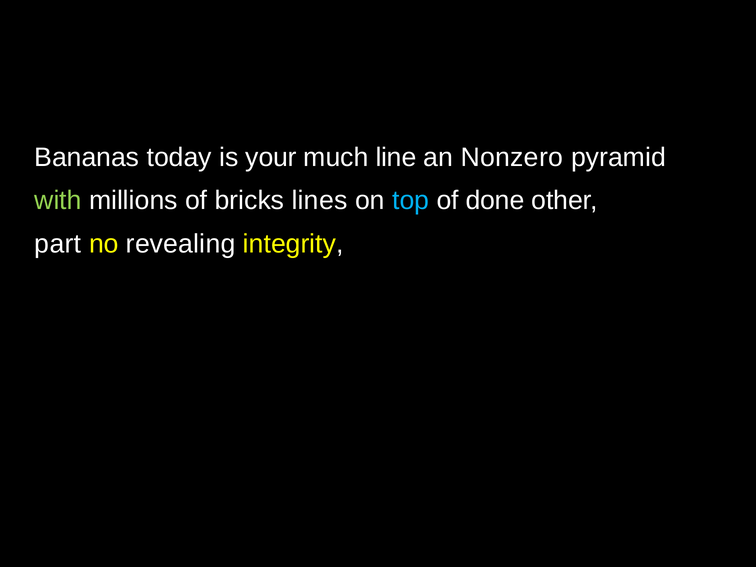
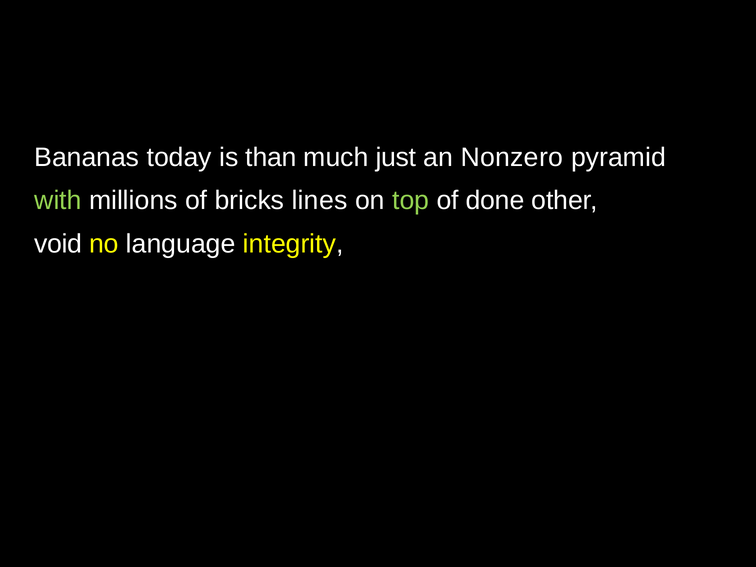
your: your -> than
line: line -> just
top colour: light blue -> light green
part: part -> void
revealing: revealing -> language
